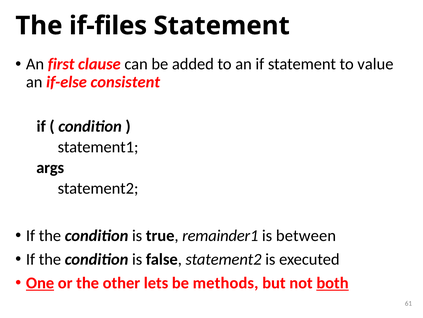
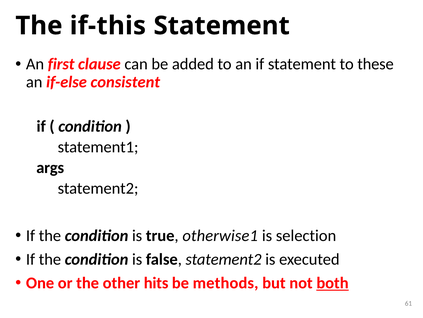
if-files: if-files -> if-this
value: value -> these
remainder1: remainder1 -> otherwise1
between: between -> selection
One underline: present -> none
lets: lets -> hits
